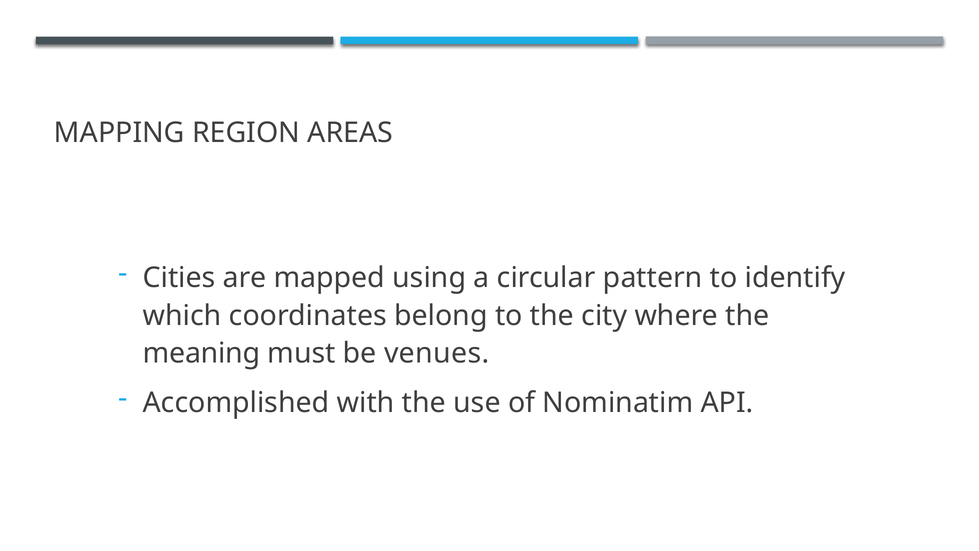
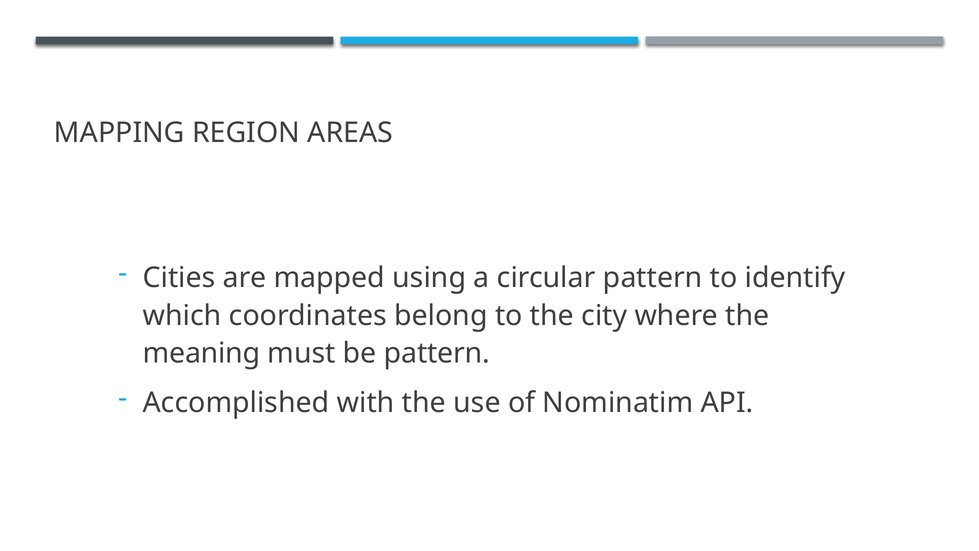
be venues: venues -> pattern
